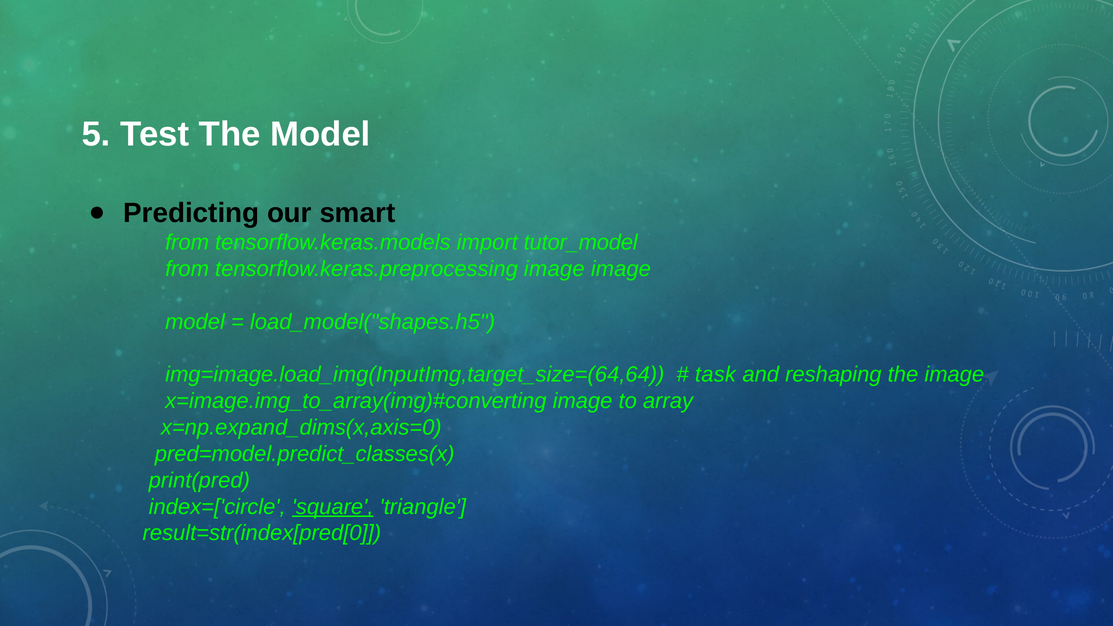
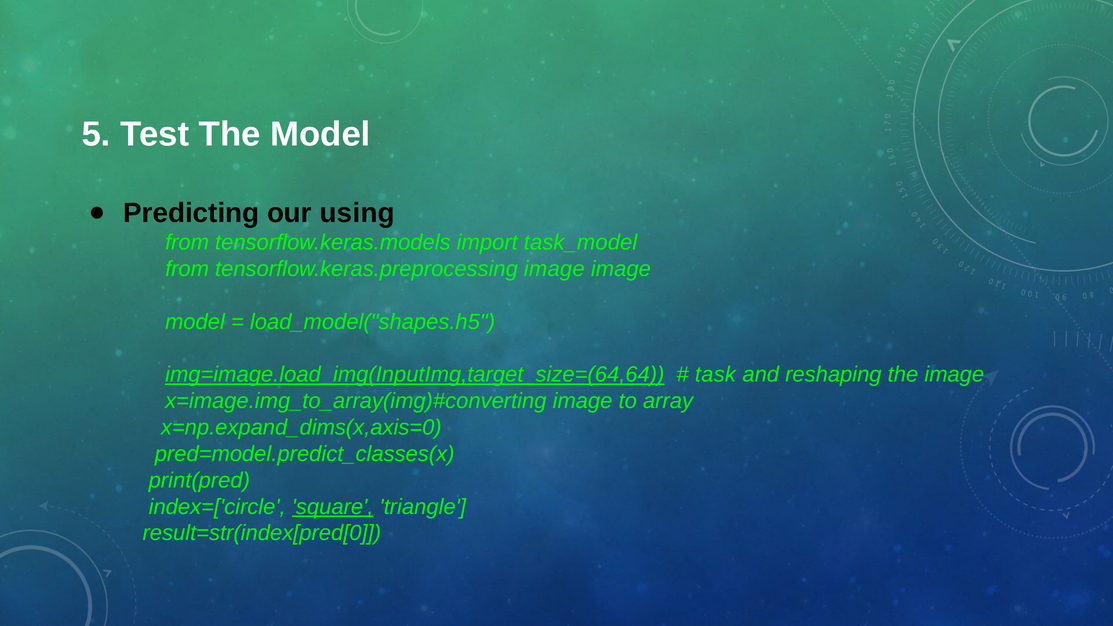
smart: smart -> using
tutor_model: tutor_model -> task_model
img=image.load_img(InputImg,target_size=(64,64 underline: none -> present
